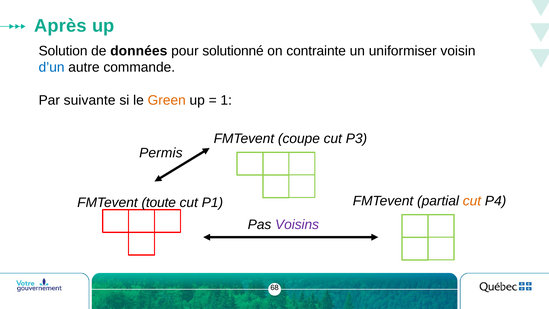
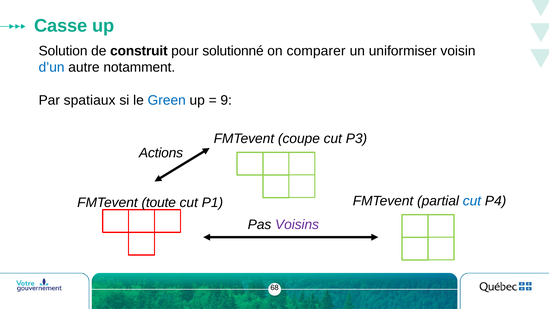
Après: Après -> Casse
données: données -> construit
contrainte: contrainte -> comparer
commande: commande -> notamment
suivante: suivante -> spatiaux
Green colour: orange -> blue
1: 1 -> 9
Permis: Permis -> Actions
cut at (472, 201) colour: orange -> blue
